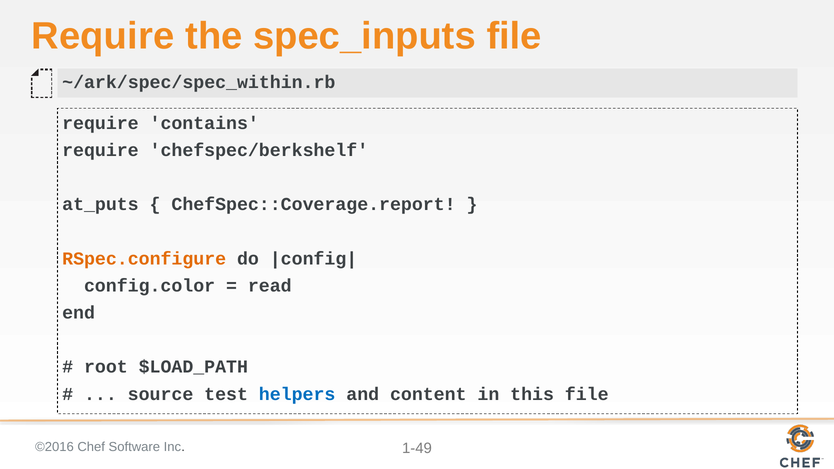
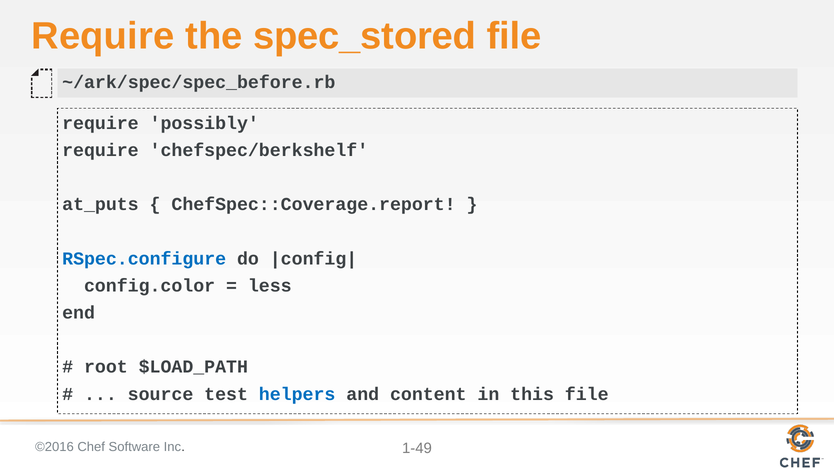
spec_inputs: spec_inputs -> spec_stored
~/ark/spec/spec_within.rb: ~/ark/spec/spec_within.rb -> ~/ark/spec/spec_before.rb
contains: contains -> possibly
RSpec.configure colour: orange -> blue
read: read -> less
